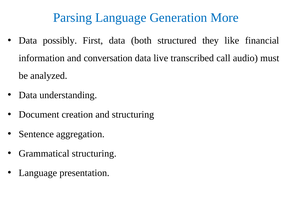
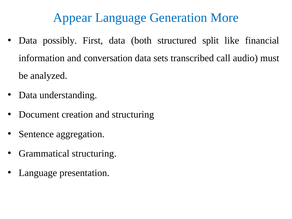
Parsing: Parsing -> Appear
they: they -> split
live: live -> sets
